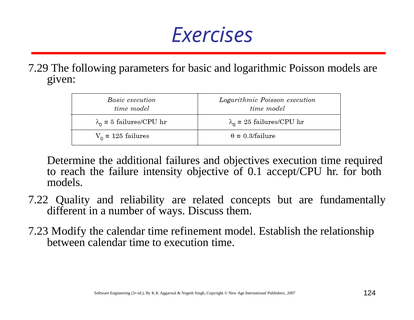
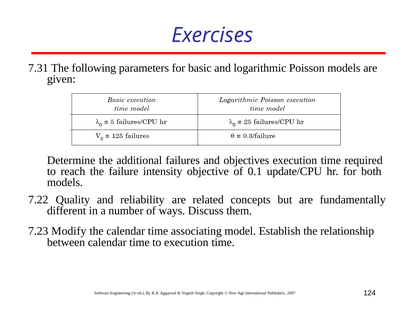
7.29: 7.29 -> 7.31
accept/CPU: accept/CPU -> update/CPU
refinement: refinement -> associating
